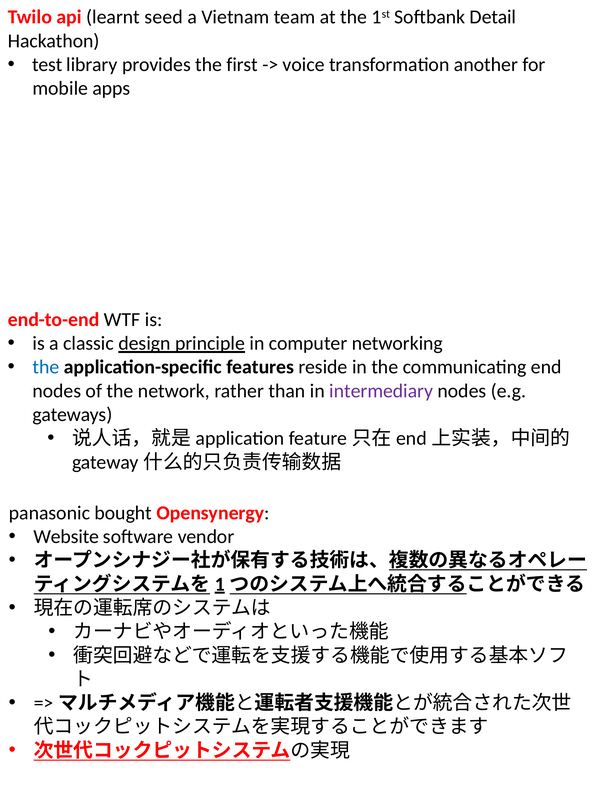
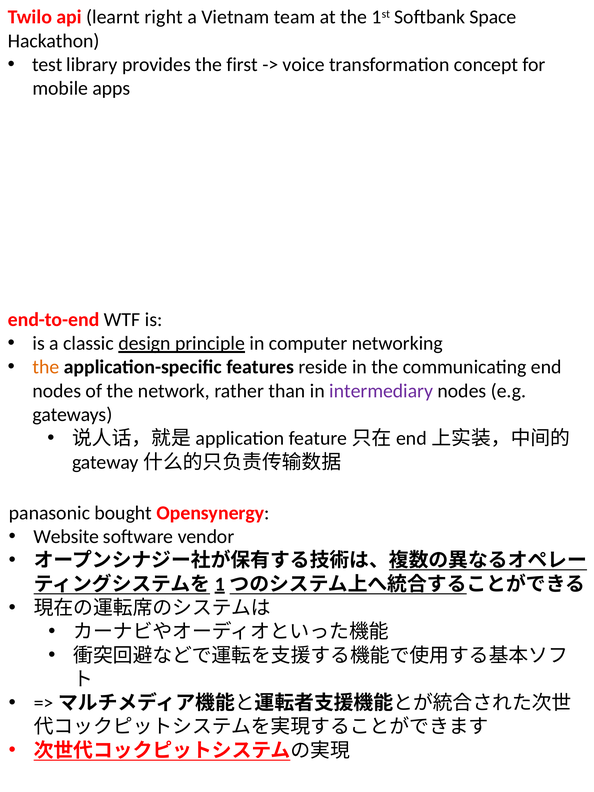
seed: seed -> right
Detail: Detail -> Space
another: another -> concept
the at (46, 367) colour: blue -> orange
